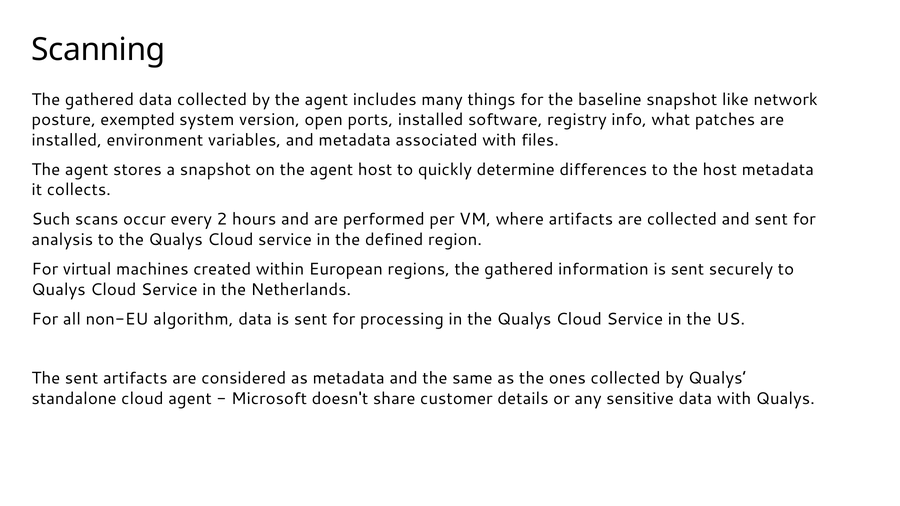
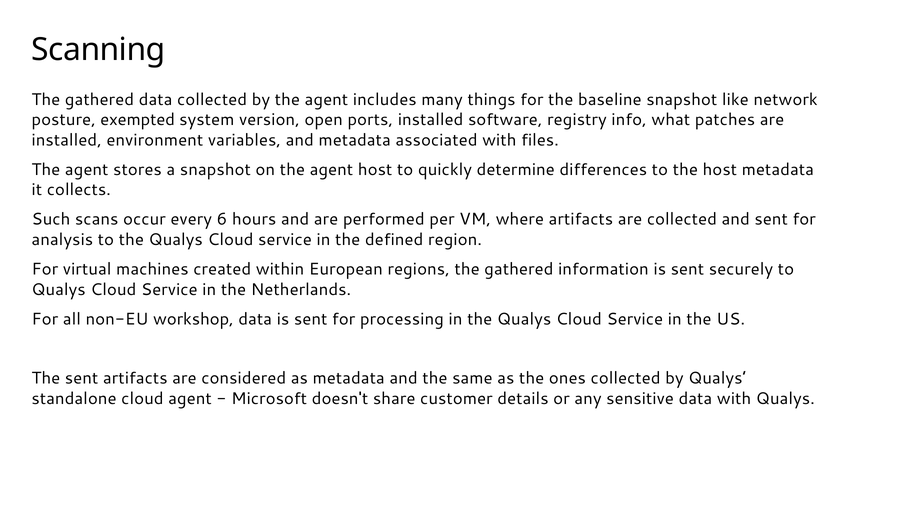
2: 2 -> 6
algorithm: algorithm -> workshop
